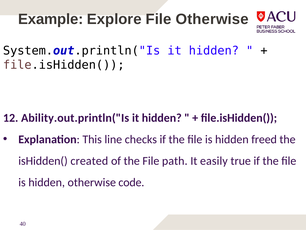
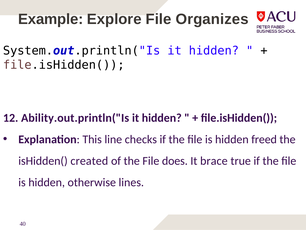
File Otherwise: Otherwise -> Organizes
path: path -> does
easily: easily -> brace
code: code -> lines
